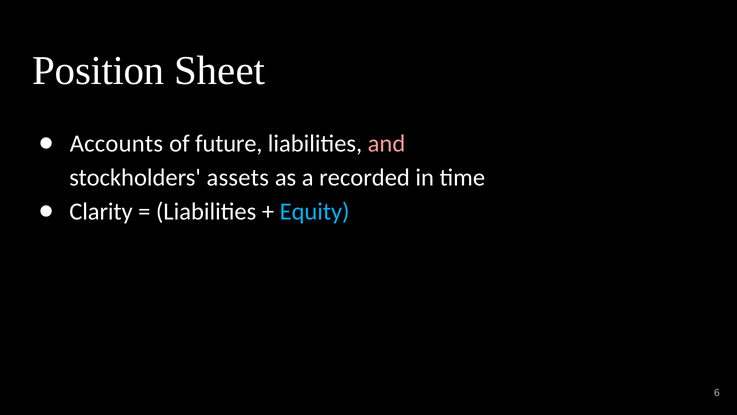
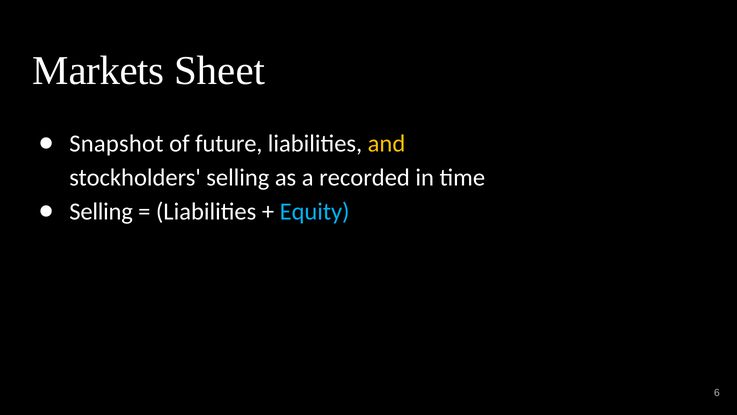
Position: Position -> Markets
Accounts: Accounts -> Snapshot
and colour: pink -> yellow
stockholders assets: assets -> selling
Clarity at (101, 211): Clarity -> Selling
